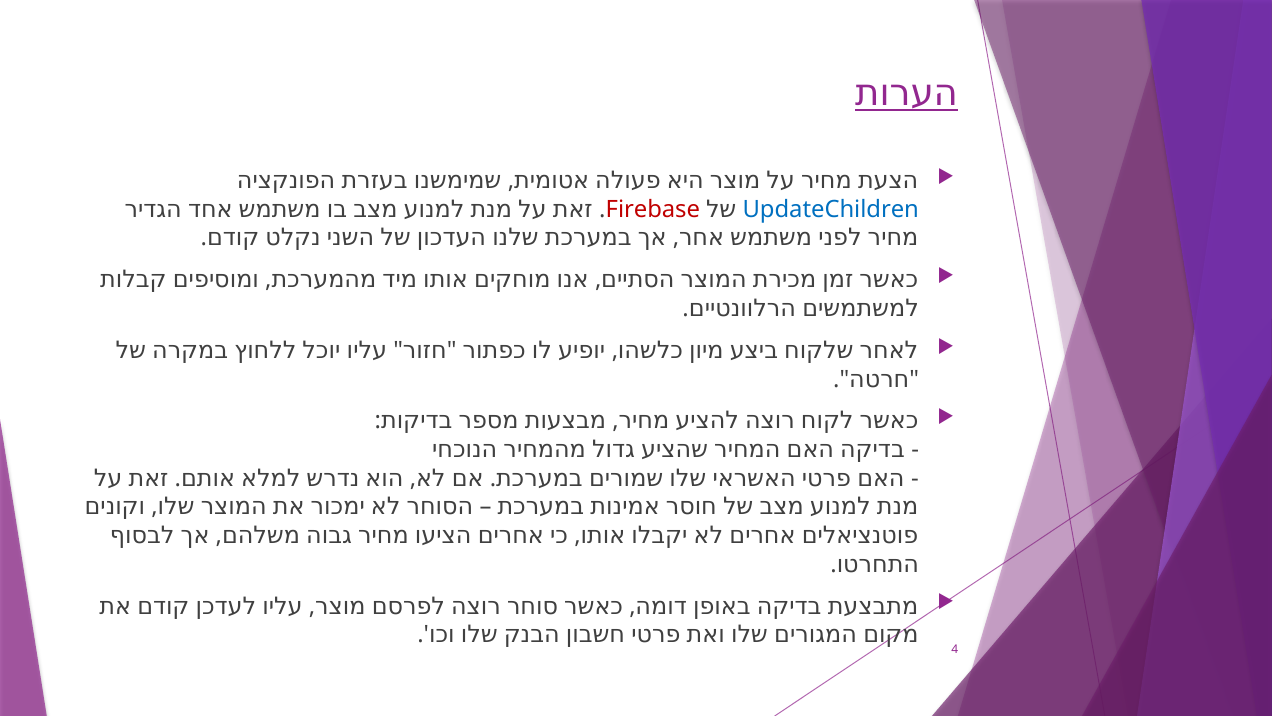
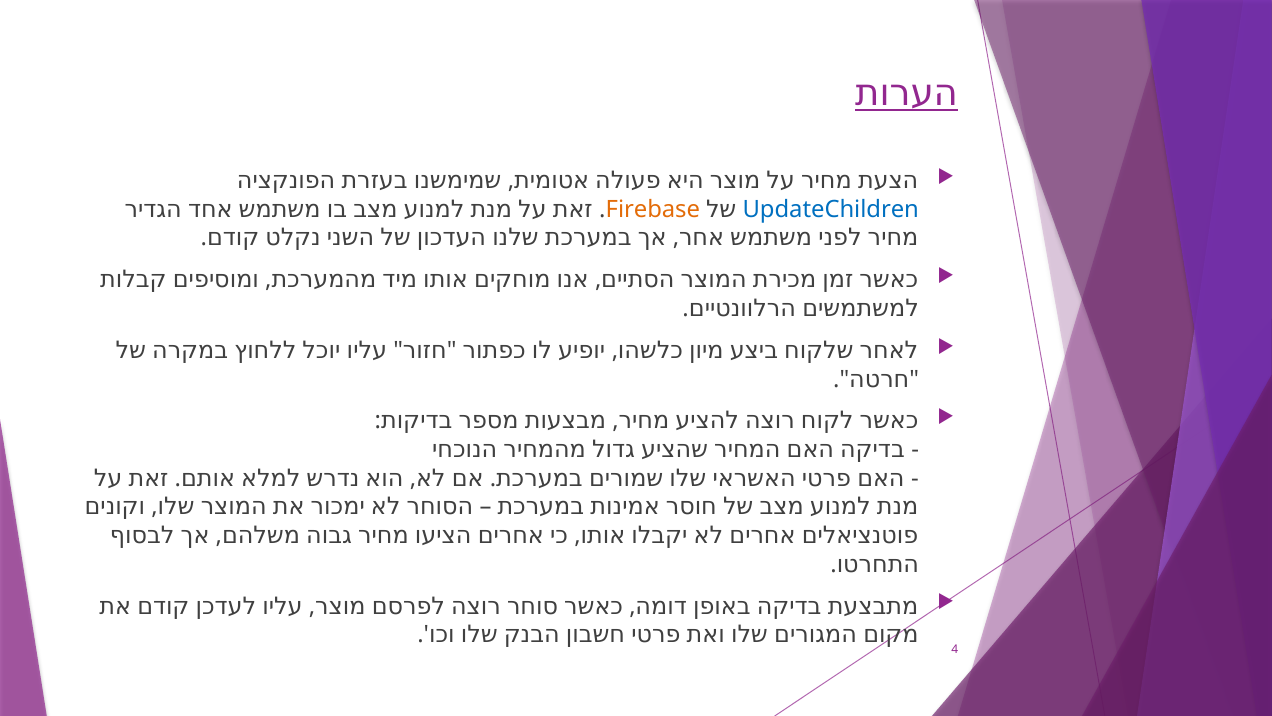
Firebase colour: red -> orange
